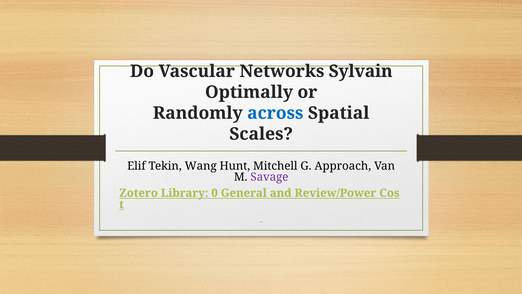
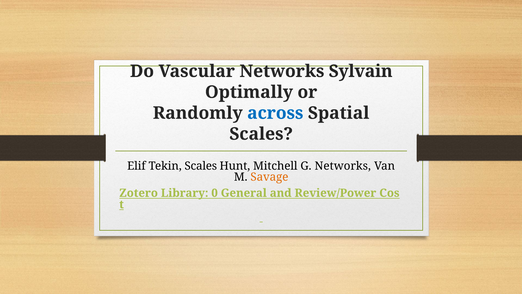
Tekin Wang: Wang -> Scales
G Approach: Approach -> Networks
Savage colour: purple -> orange
